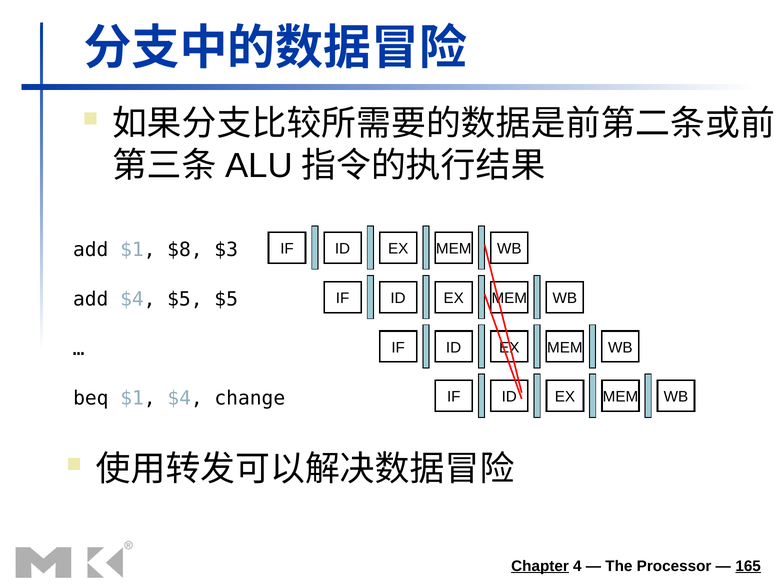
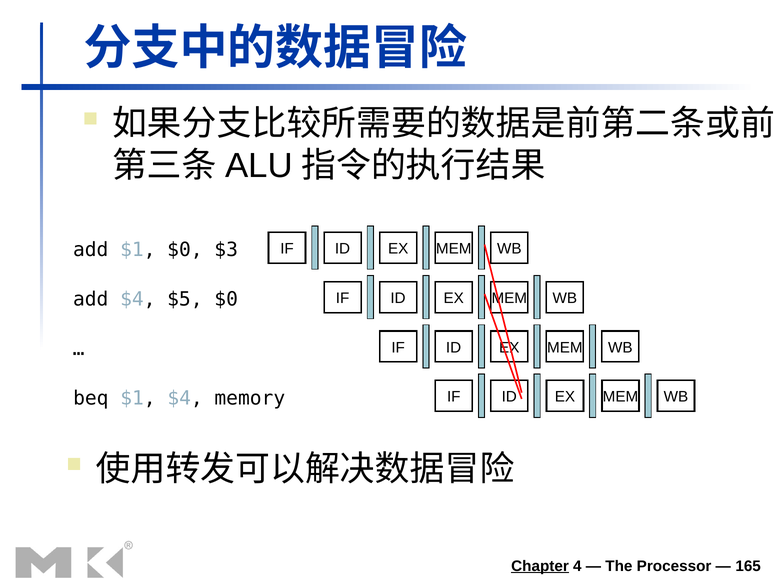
$1 $8: $8 -> $0
$5 $5: $5 -> $0
change: change -> memory
165 underline: present -> none
